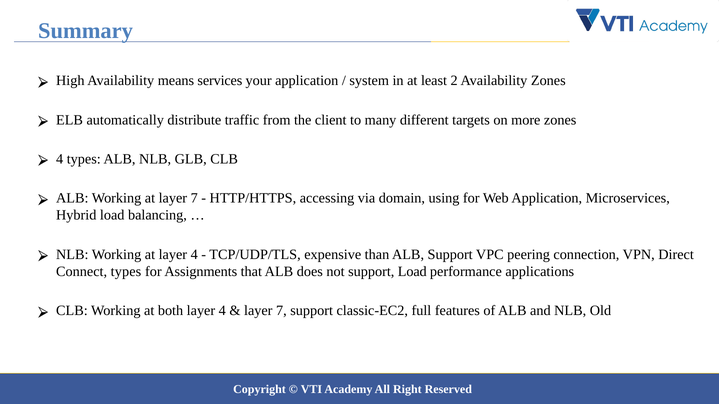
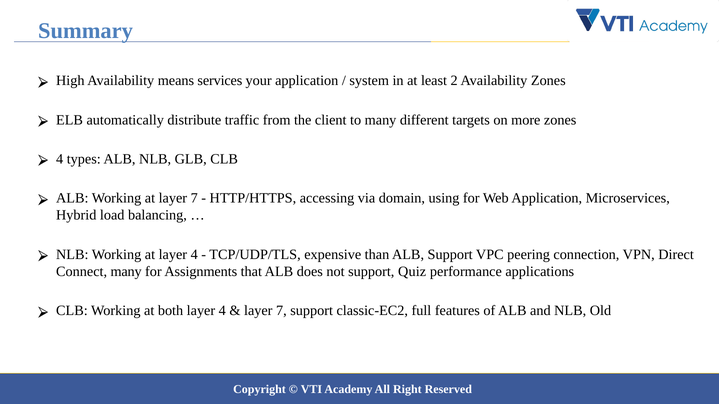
Connect types: types -> many
support Load: Load -> Quiz
